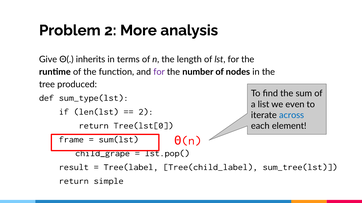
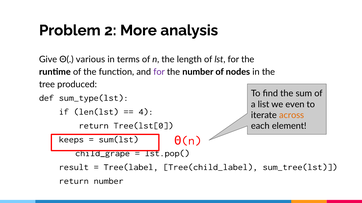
inherits: inherits -> various
2 at (146, 112): 2 -> 4
across colour: blue -> orange
frame: frame -> keeps
return simple: simple -> number
